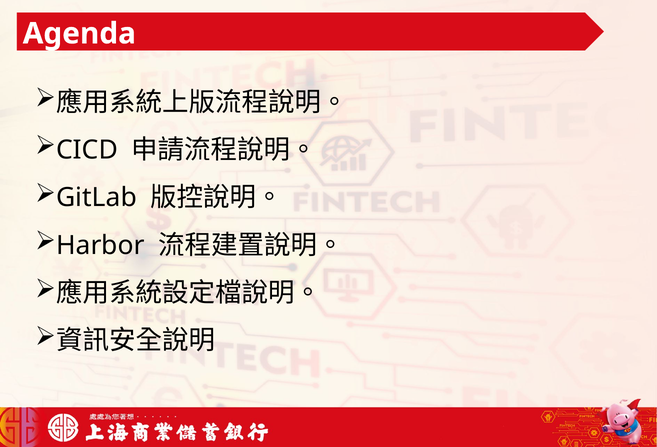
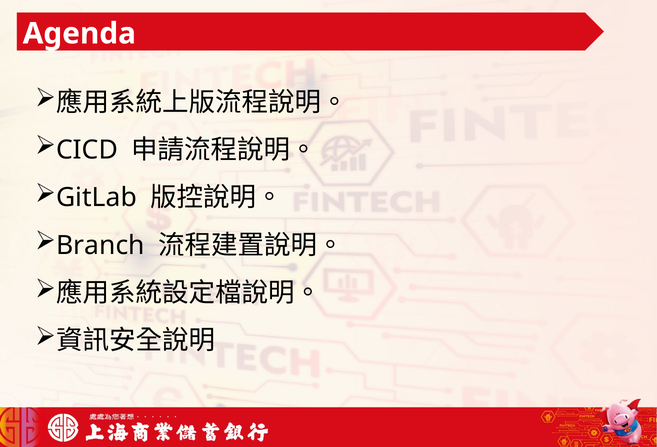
Harbor: Harbor -> Branch
